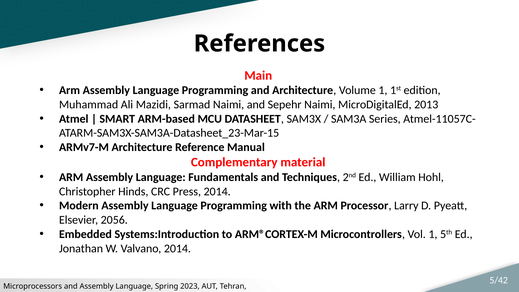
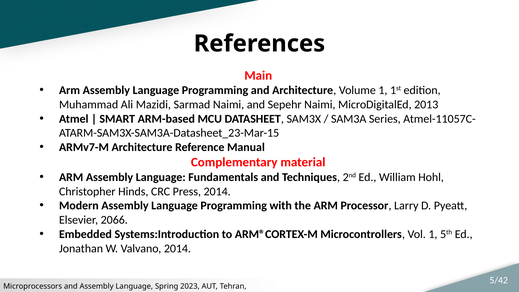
2056: 2056 -> 2066
